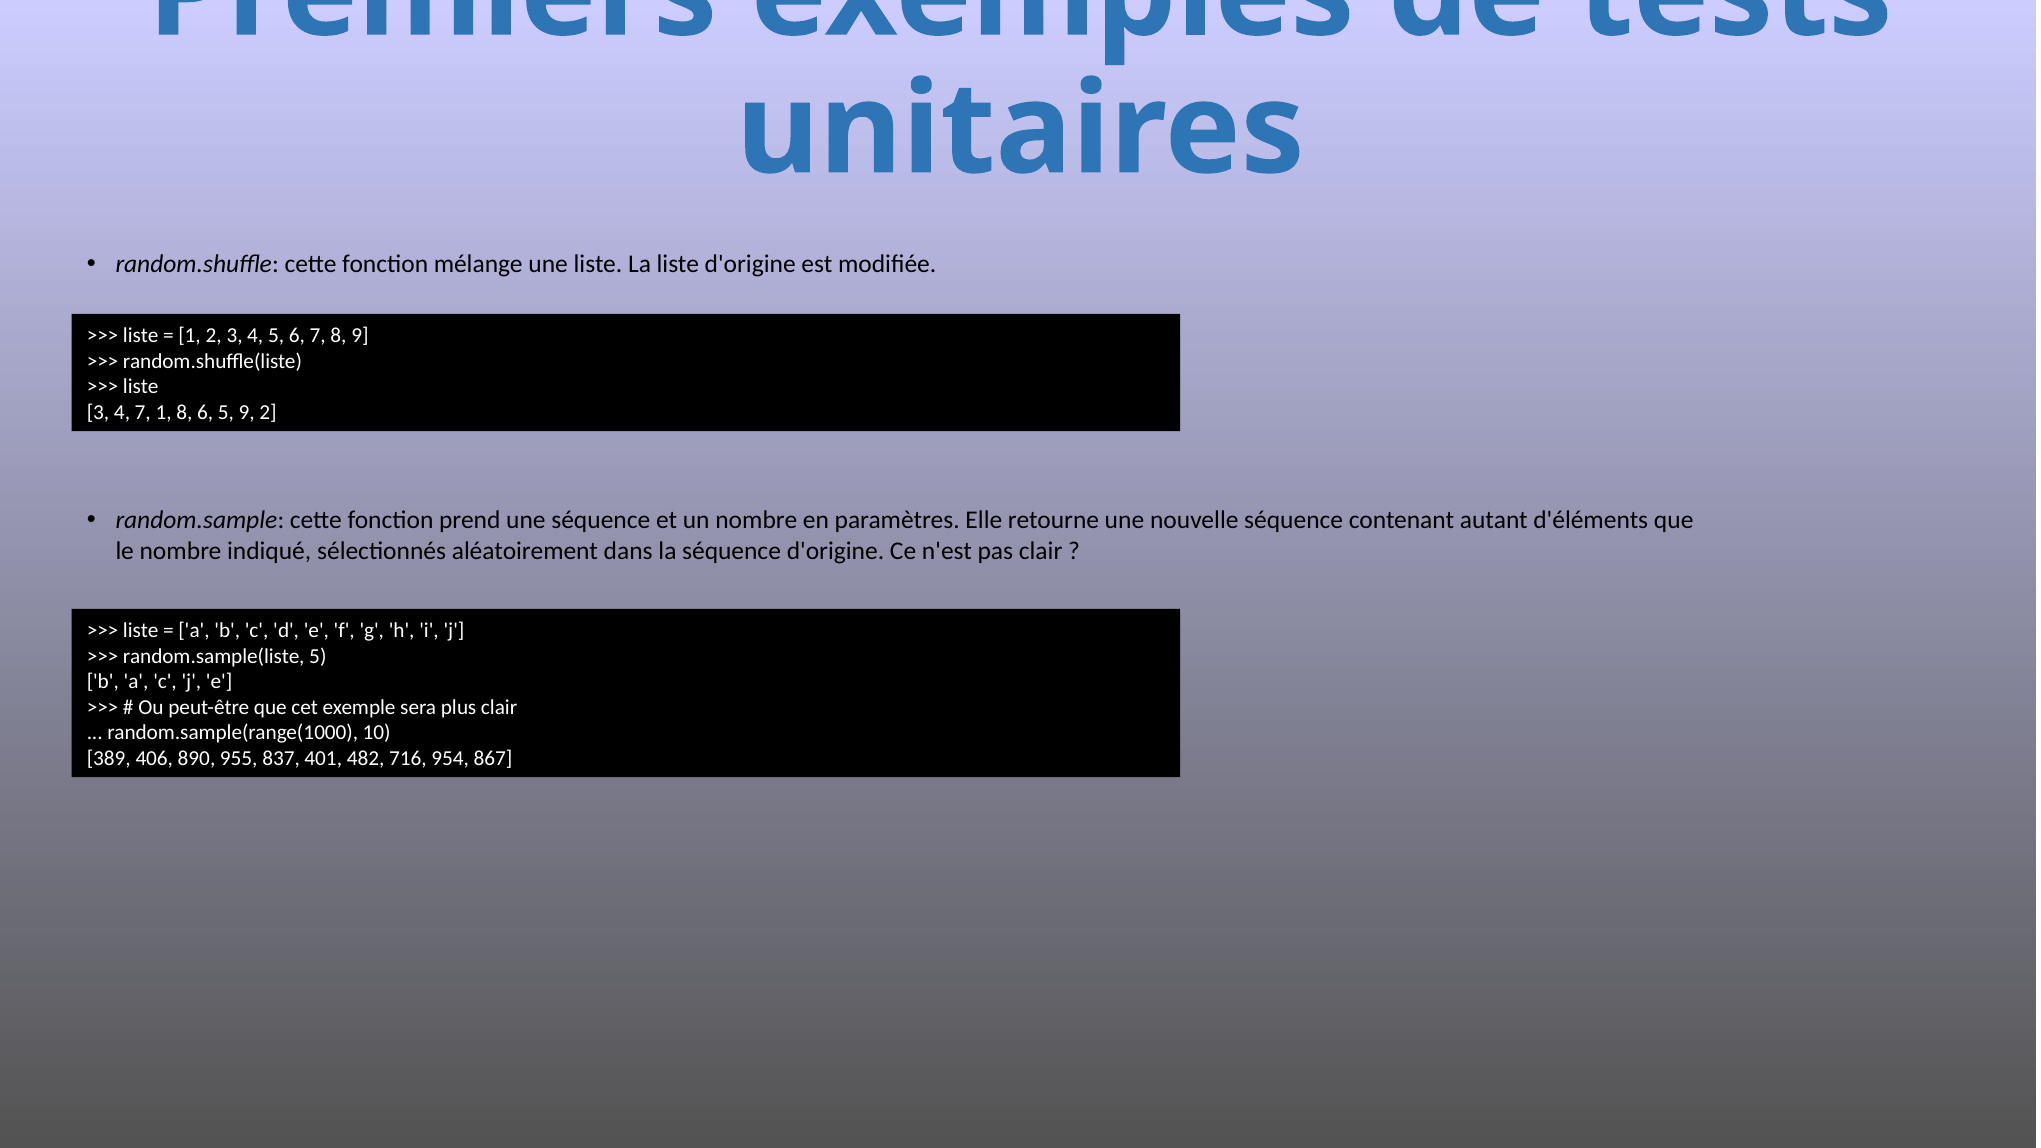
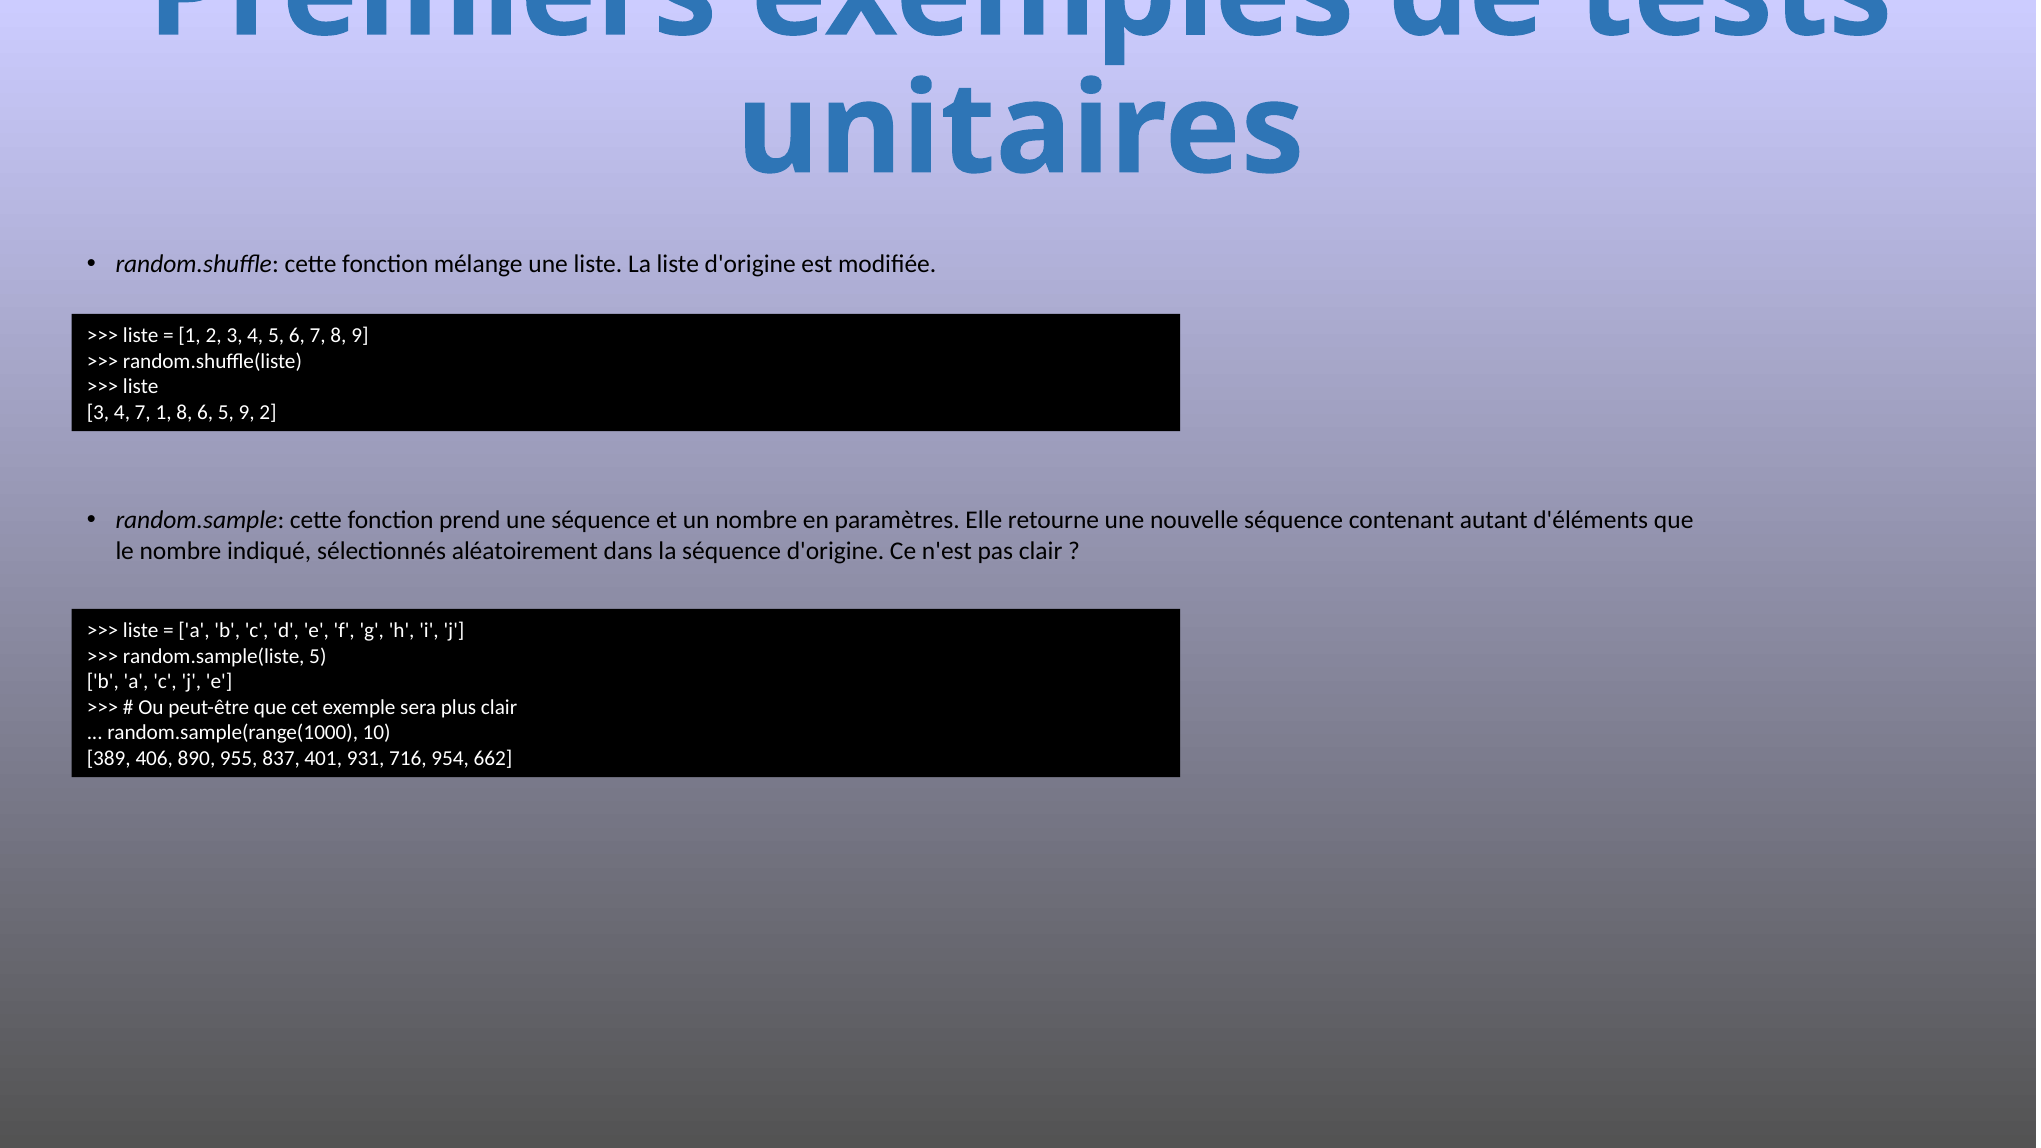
482: 482 -> 931
867: 867 -> 662
